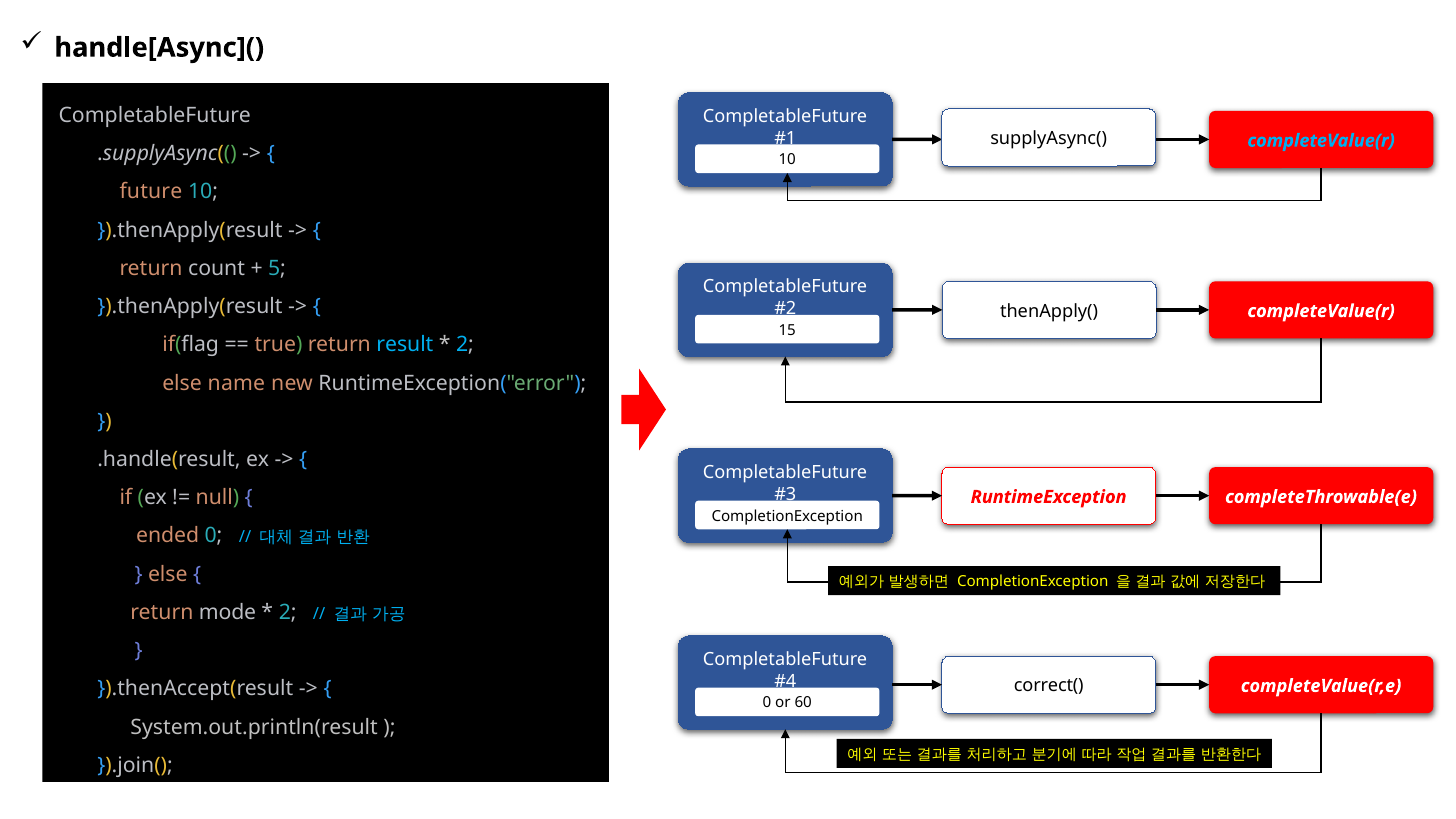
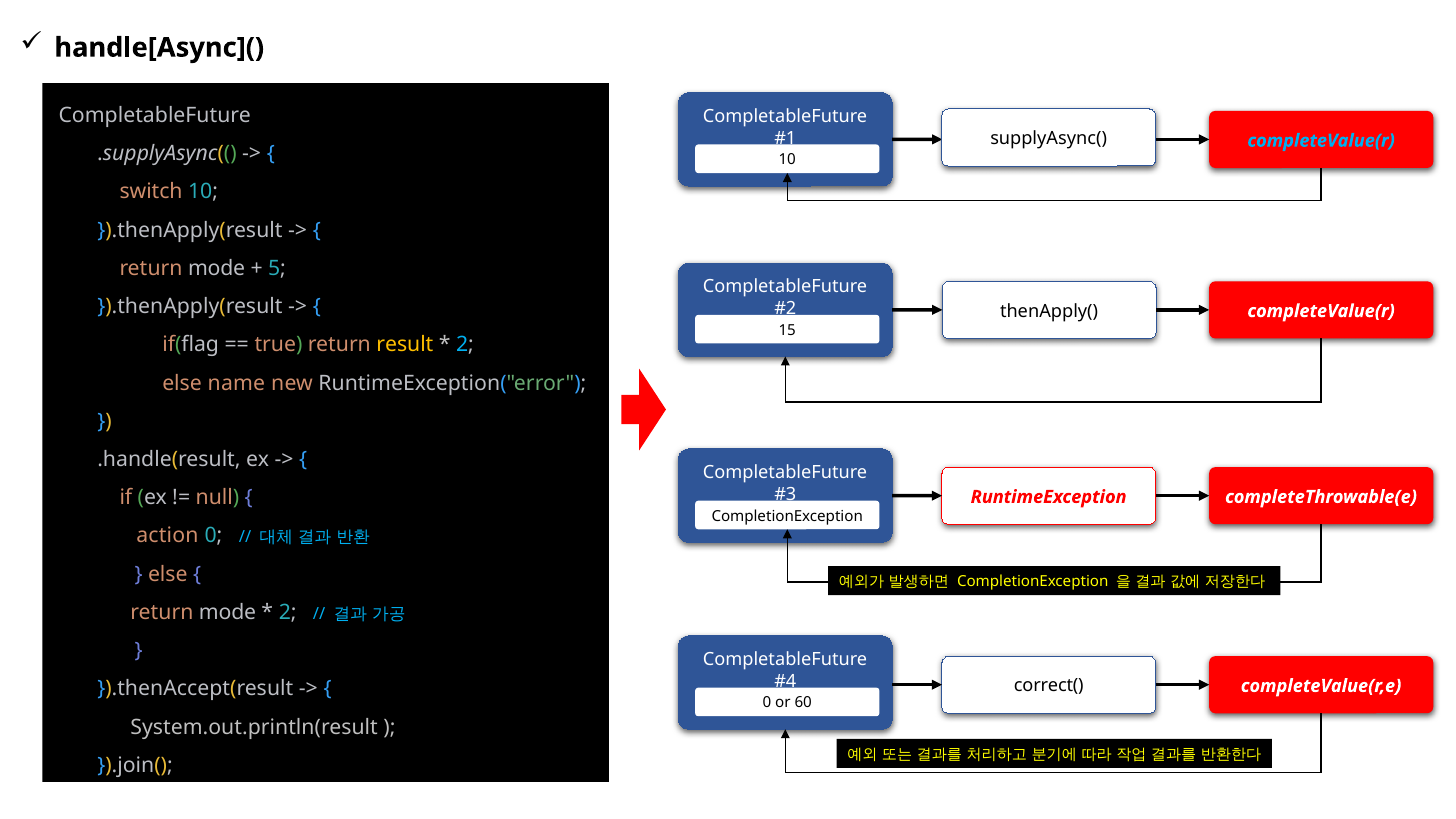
future: future -> switch
count at (217, 268): count -> mode
result colour: light blue -> yellow
ended: ended -> action
